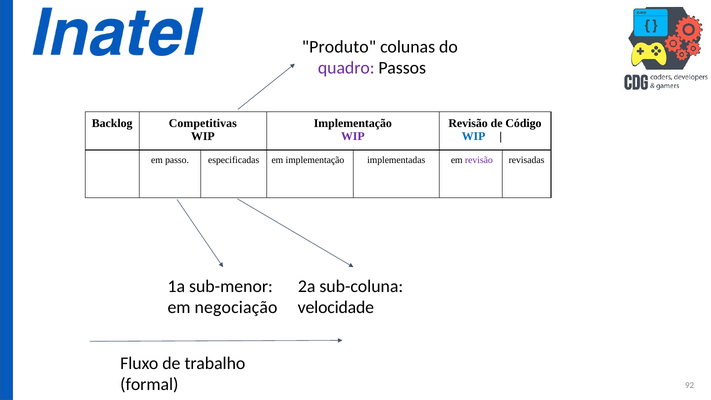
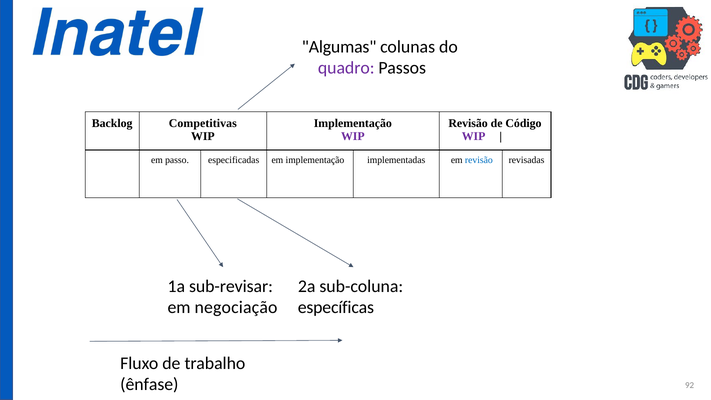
Produto: Produto -> Algumas
WIP at (474, 136) colour: blue -> purple
revisão at (479, 160) colour: purple -> blue
sub-menor: sub-menor -> sub-revisar
velocidade: velocidade -> específicas
formal: formal -> ênfase
